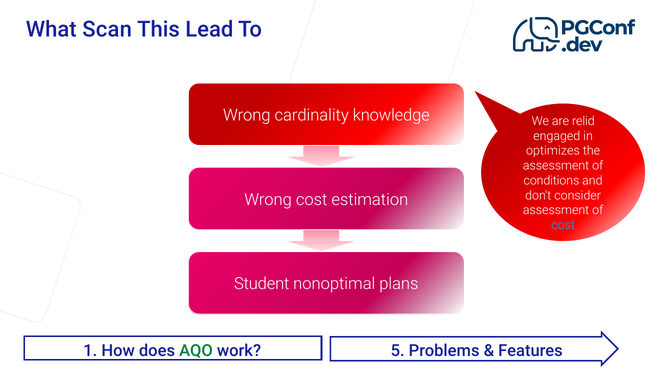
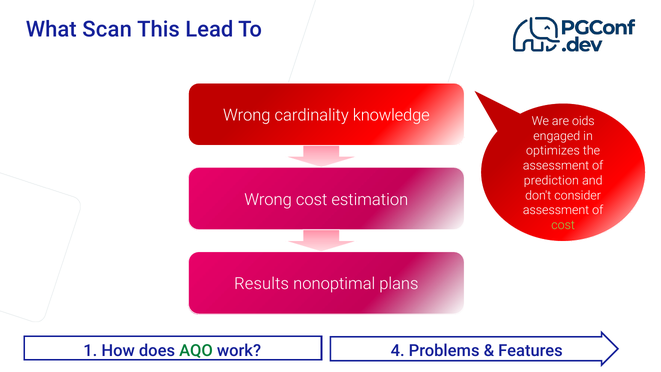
relid: relid -> oids
conditions: conditions -> prediction
cost at (563, 225) colour: light blue -> light green
Student: Student -> Results
5: 5 -> 4
